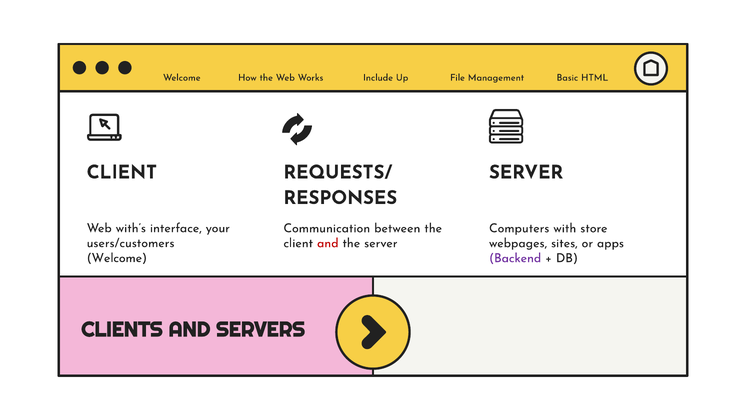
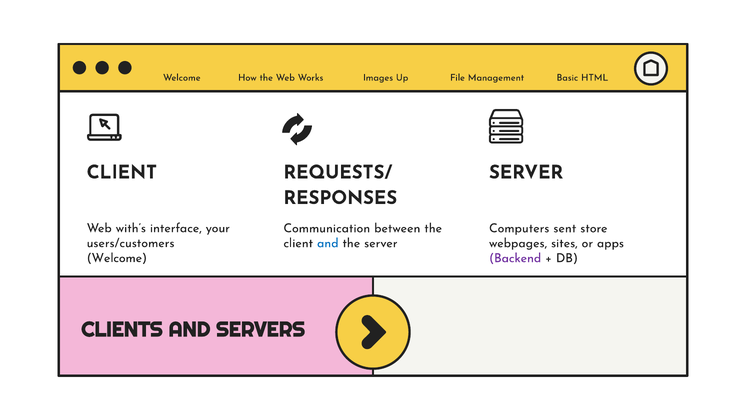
Include: Include -> Images
with: with -> sent
and at (328, 243) colour: red -> blue
